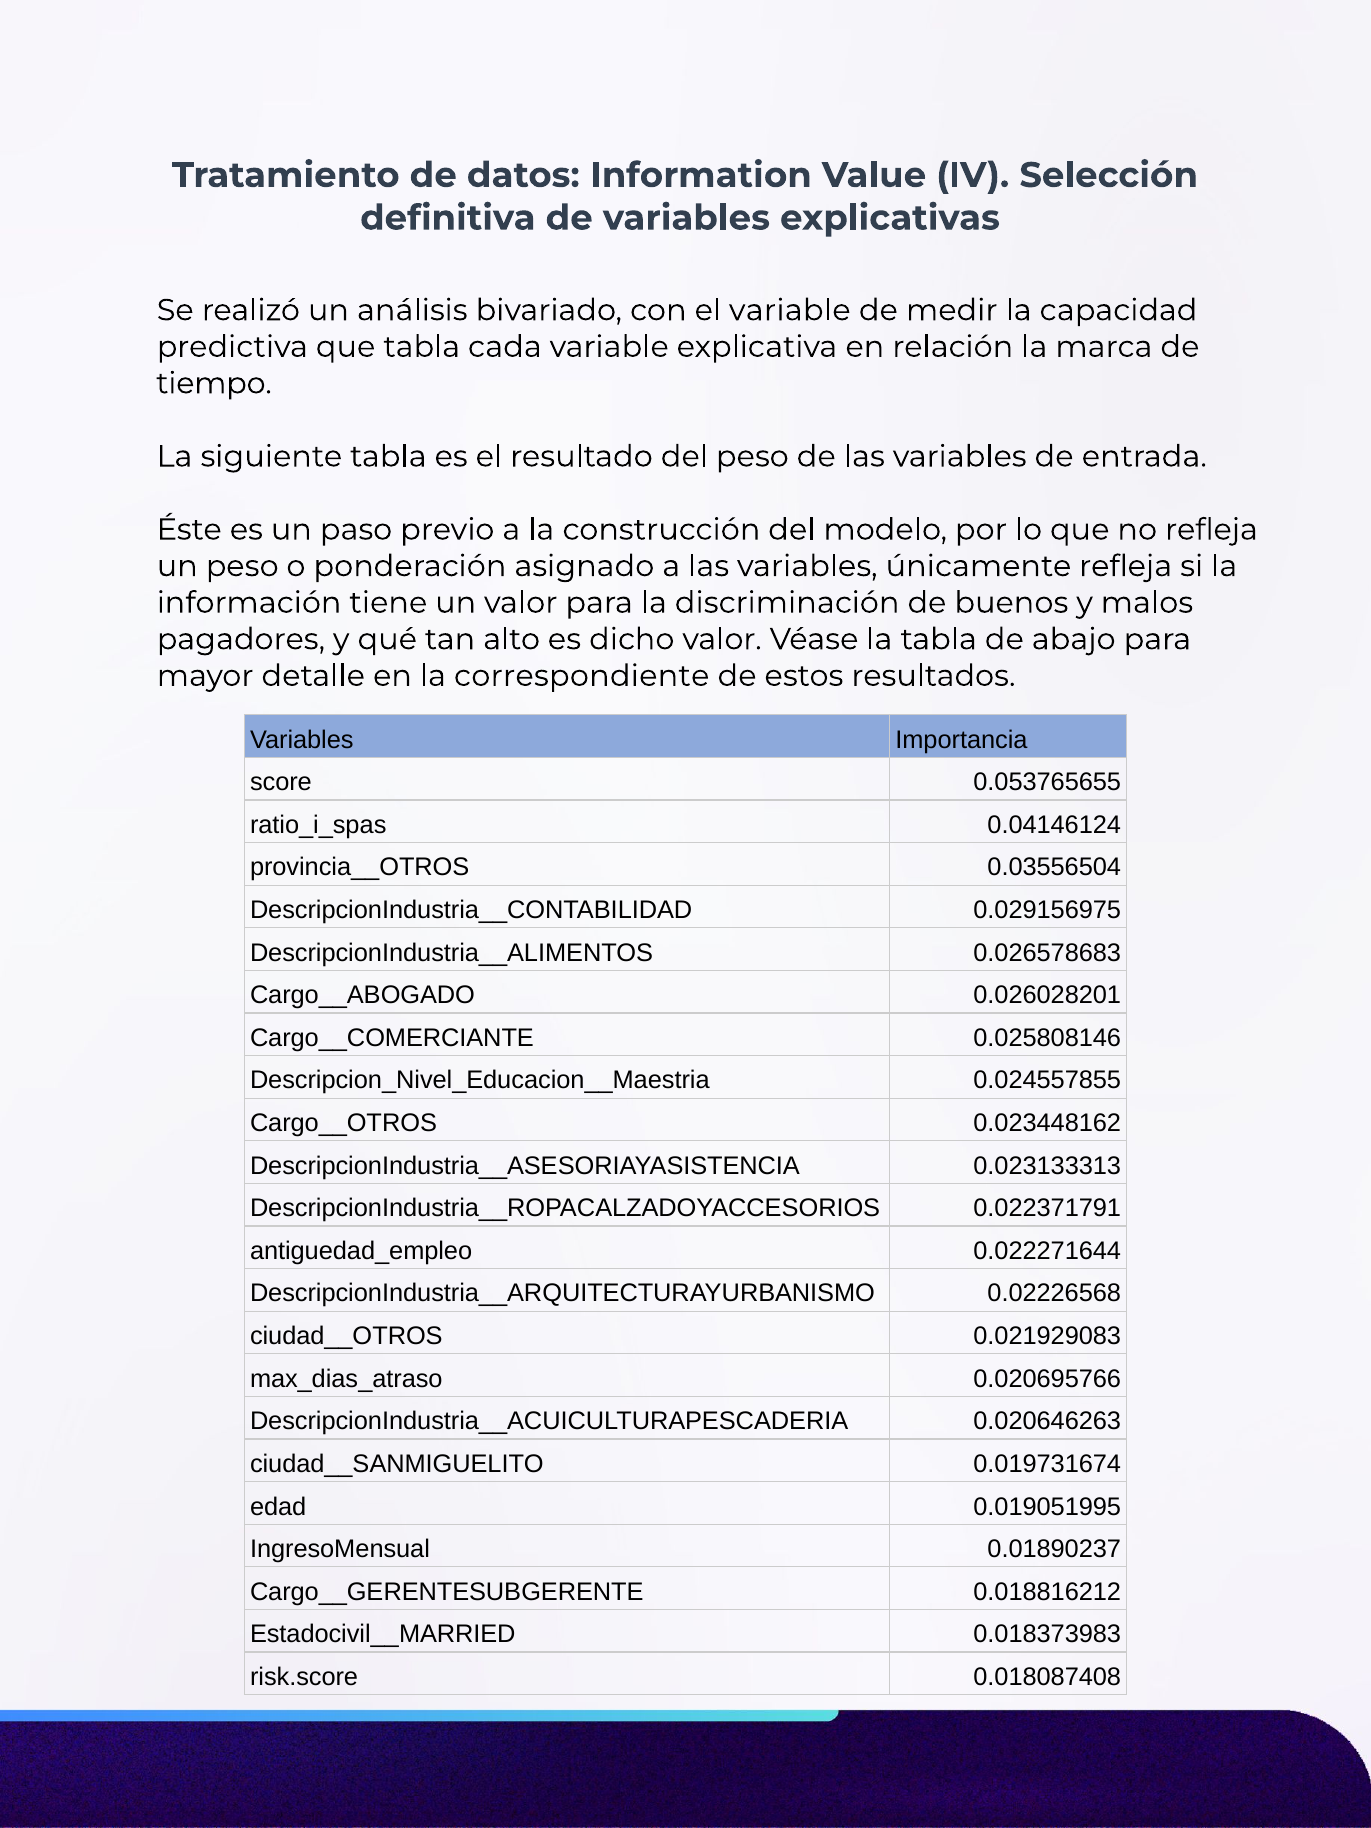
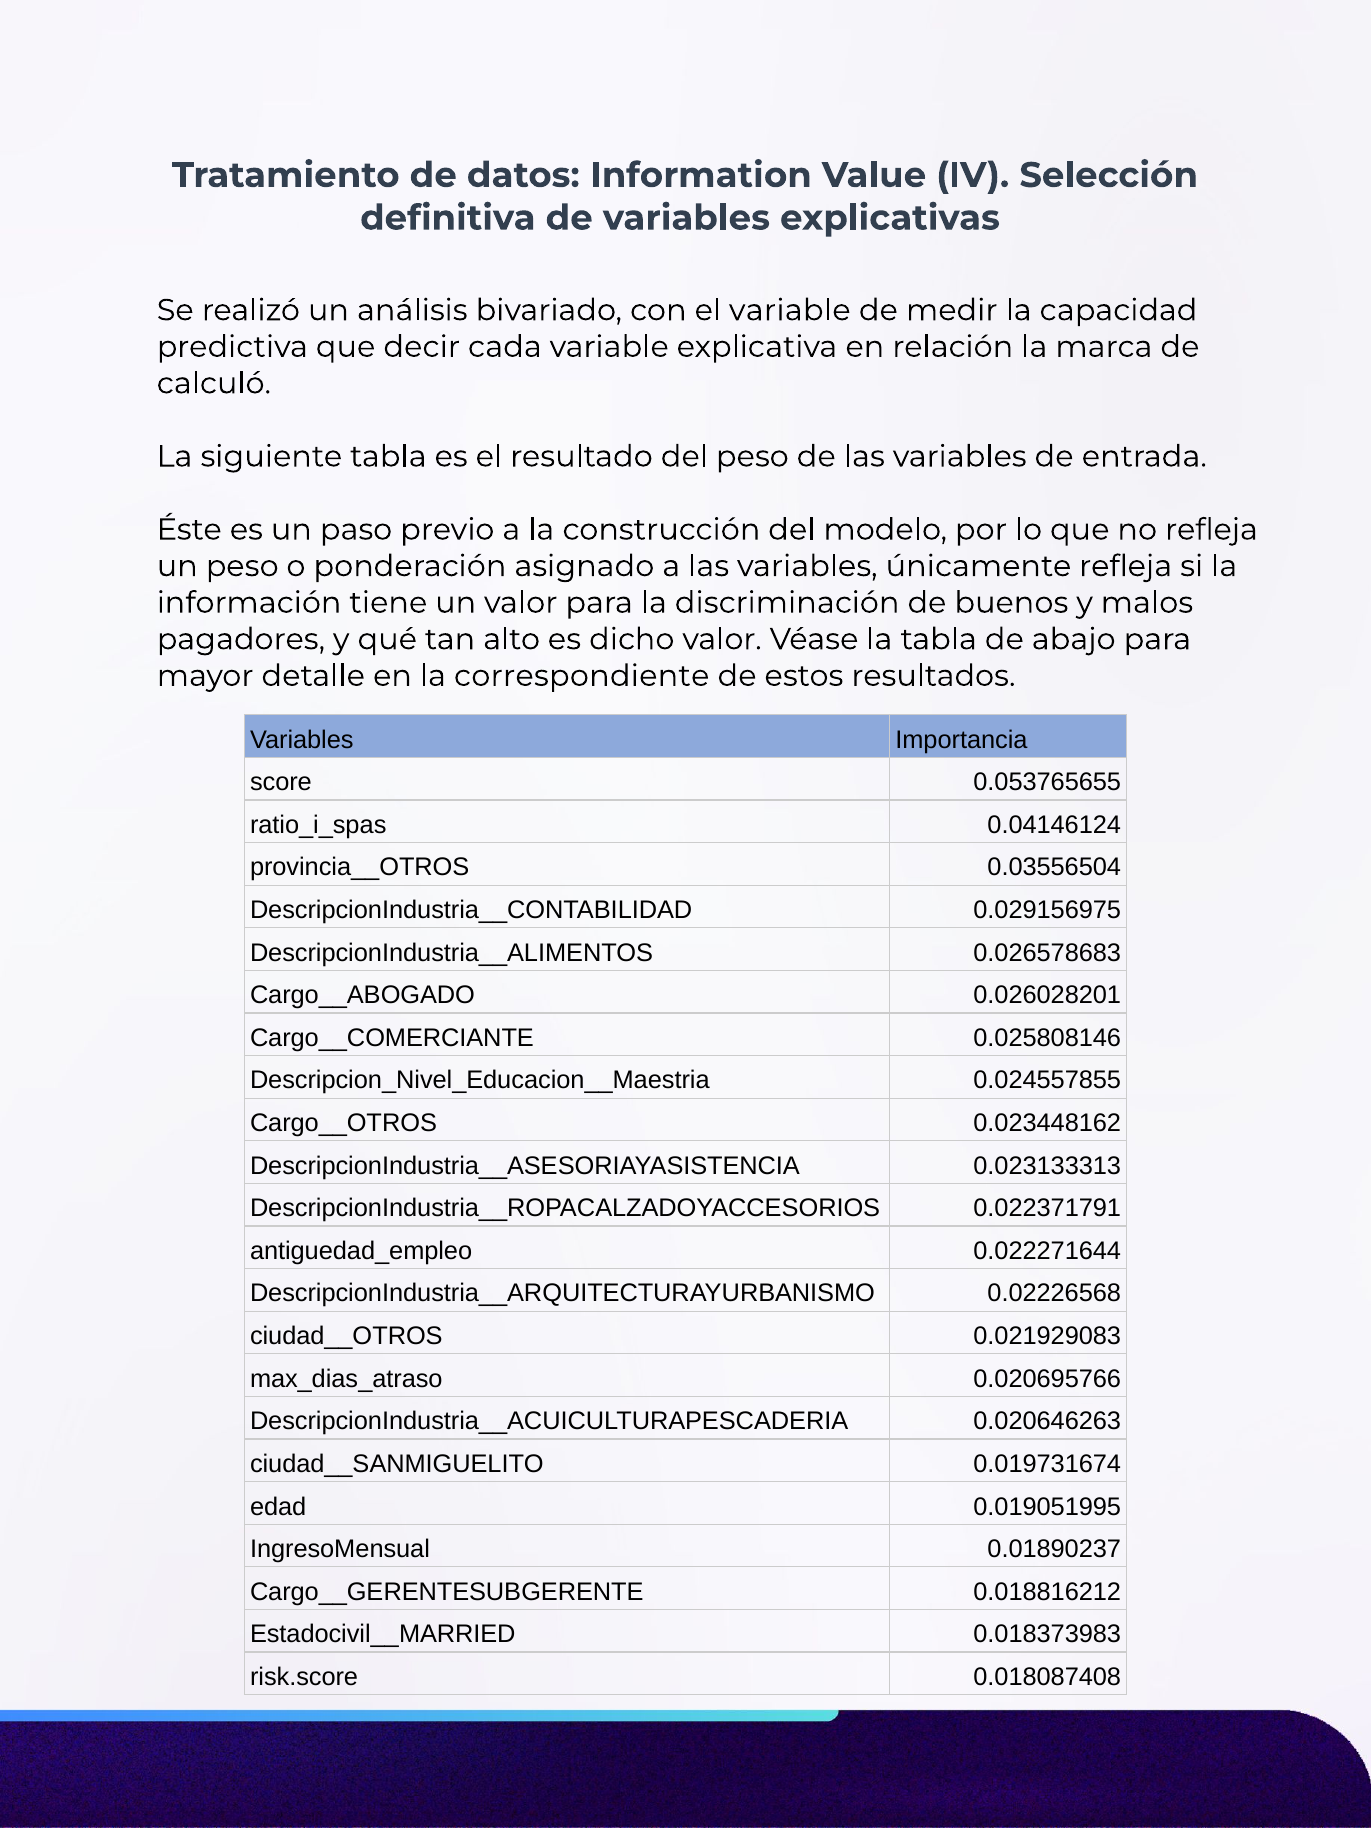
que tabla: tabla -> decir
tiempo: tiempo -> calculó
